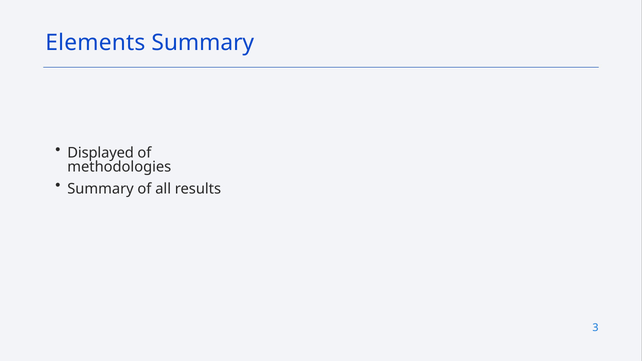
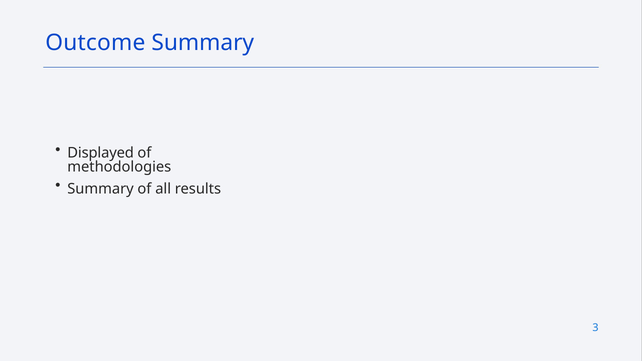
Elements: Elements -> Outcome
